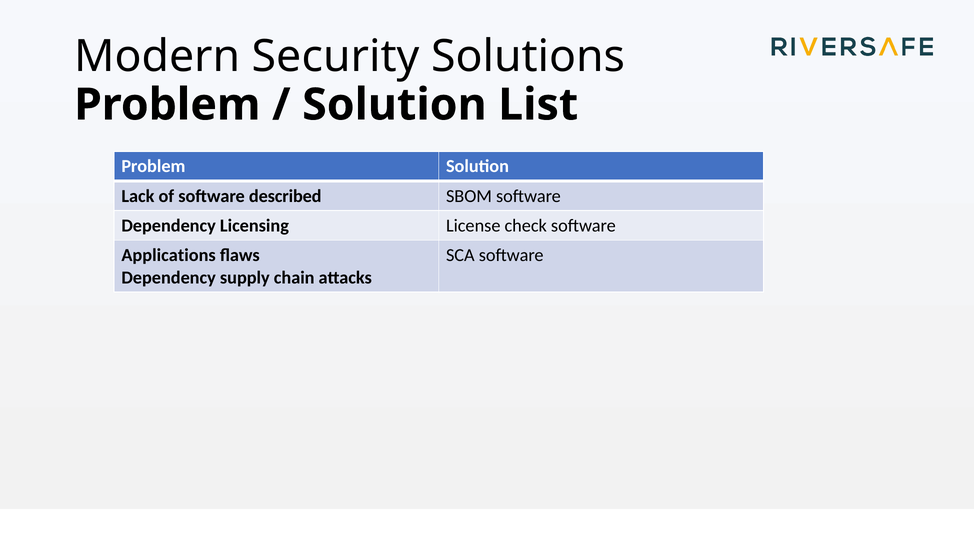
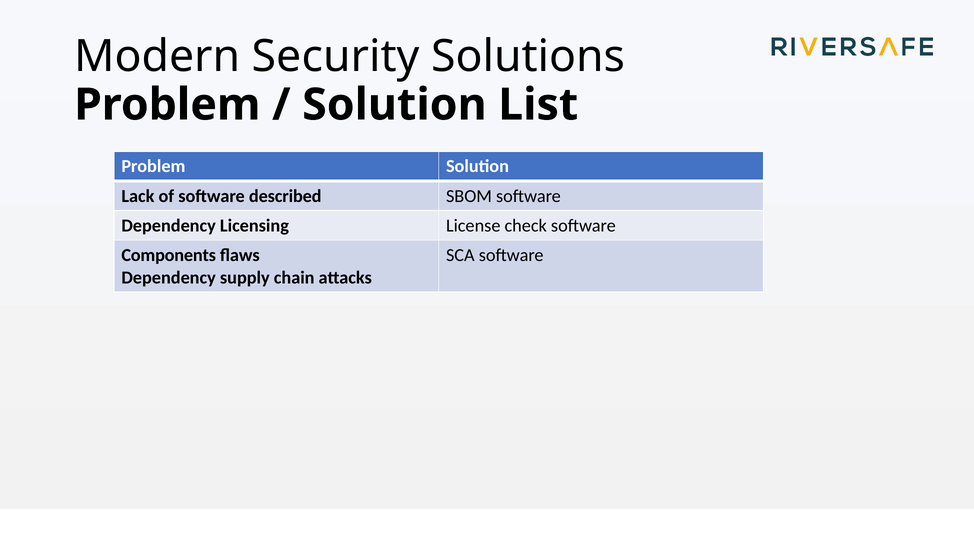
Applications: Applications -> Components
